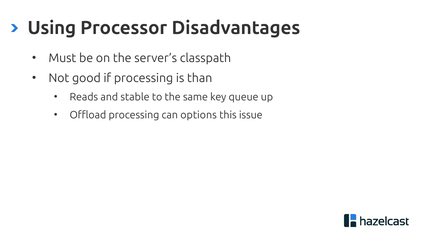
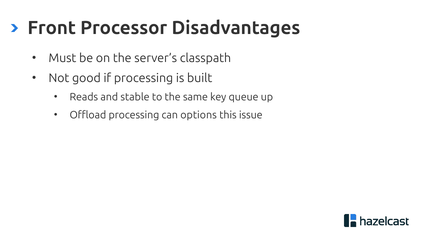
Using: Using -> Front
than: than -> built
